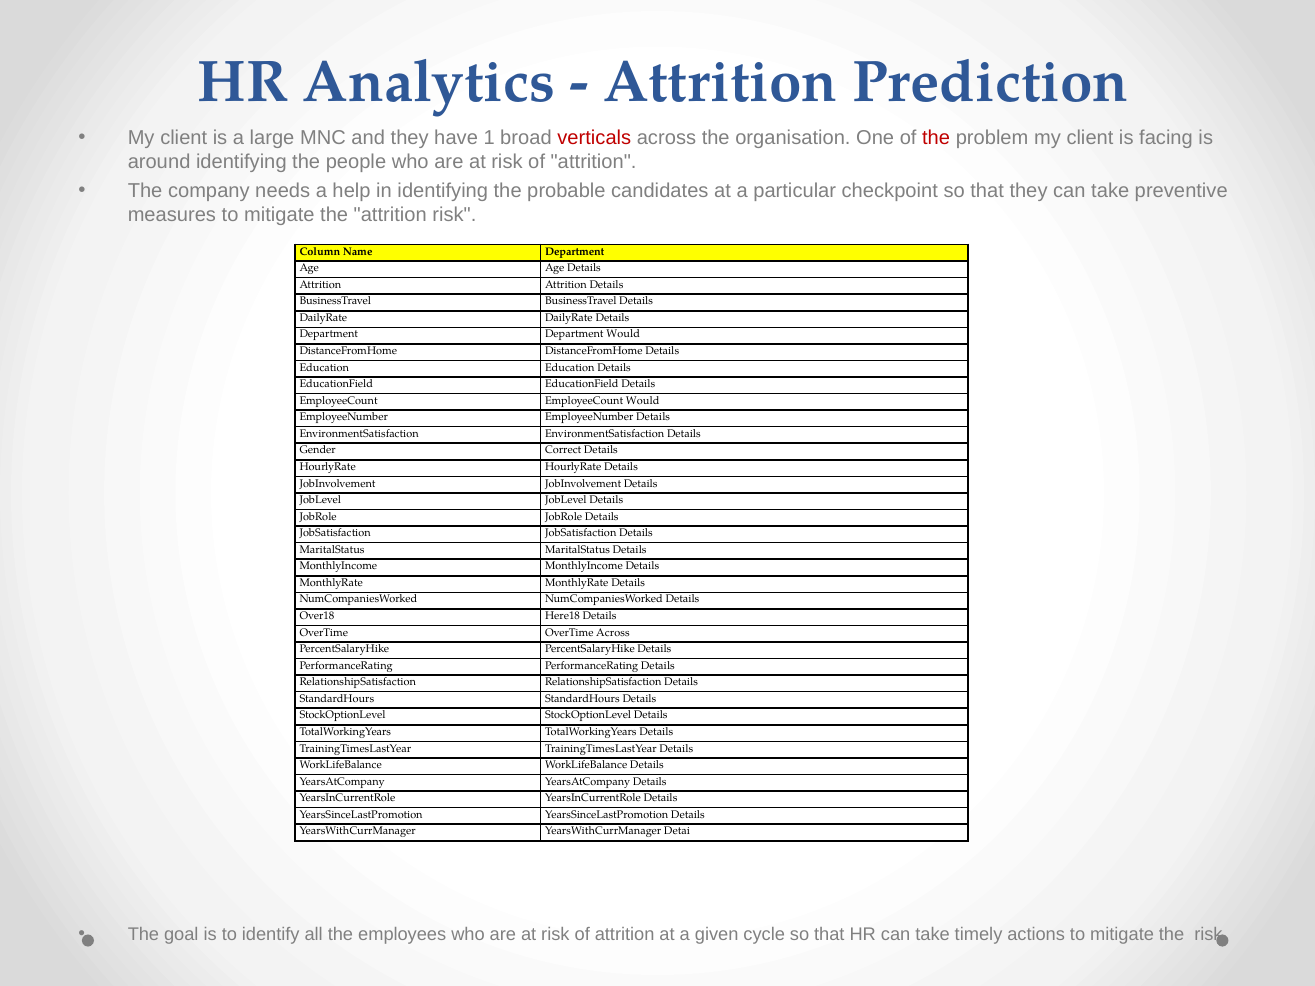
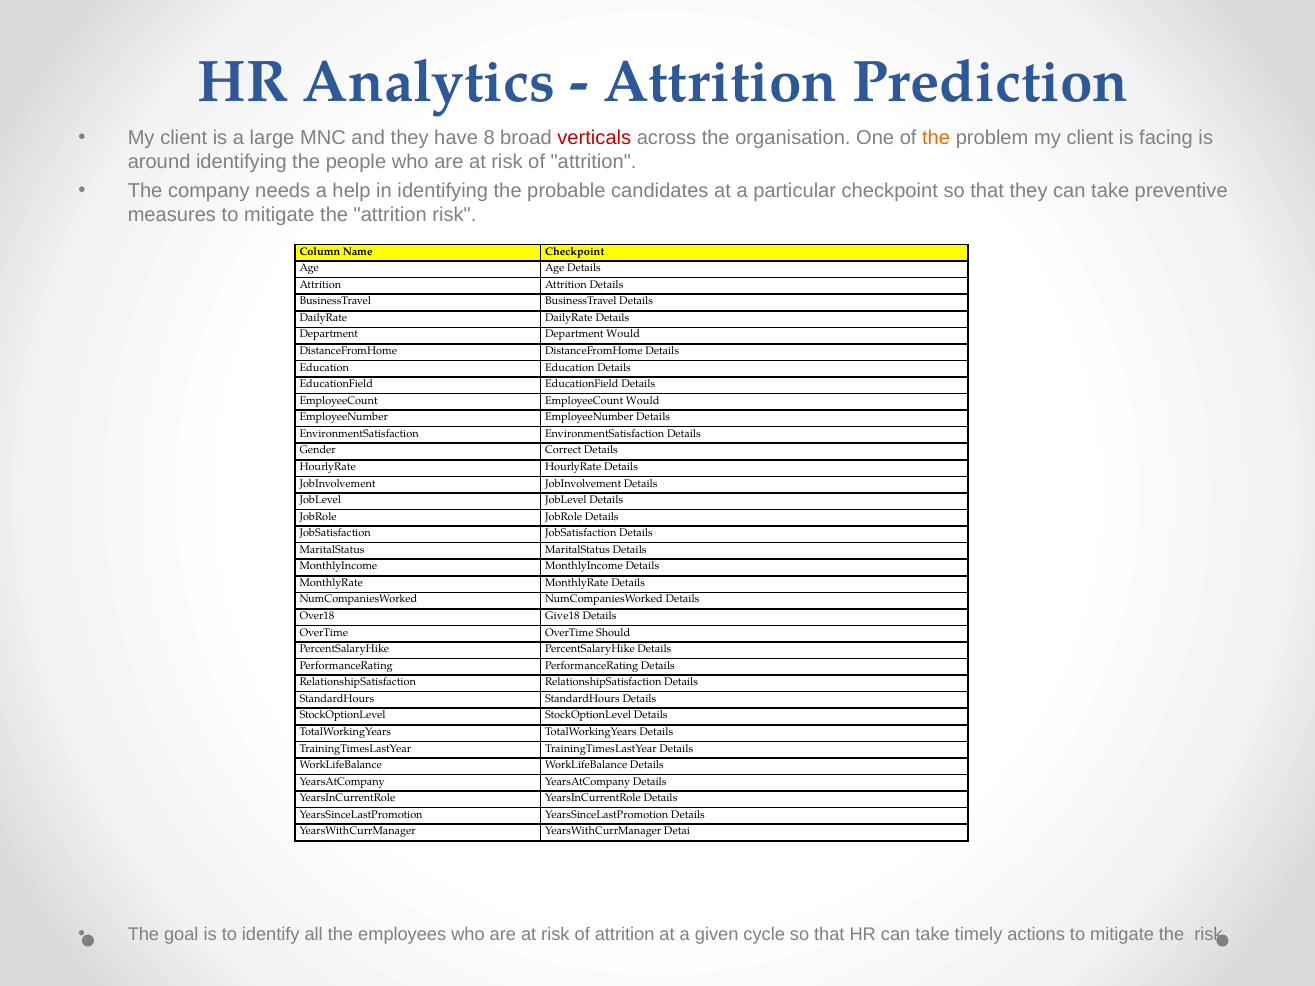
1: 1 -> 8
the at (936, 138) colour: red -> orange
Name Department: Department -> Checkpoint
Here18: Here18 -> Give18
OverTime Across: Across -> Should
